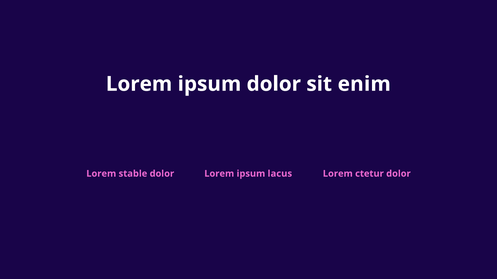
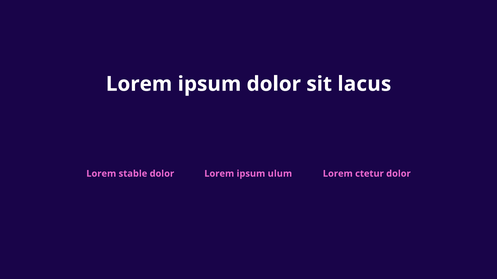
enim: enim -> lacus
lacus: lacus -> ulum
